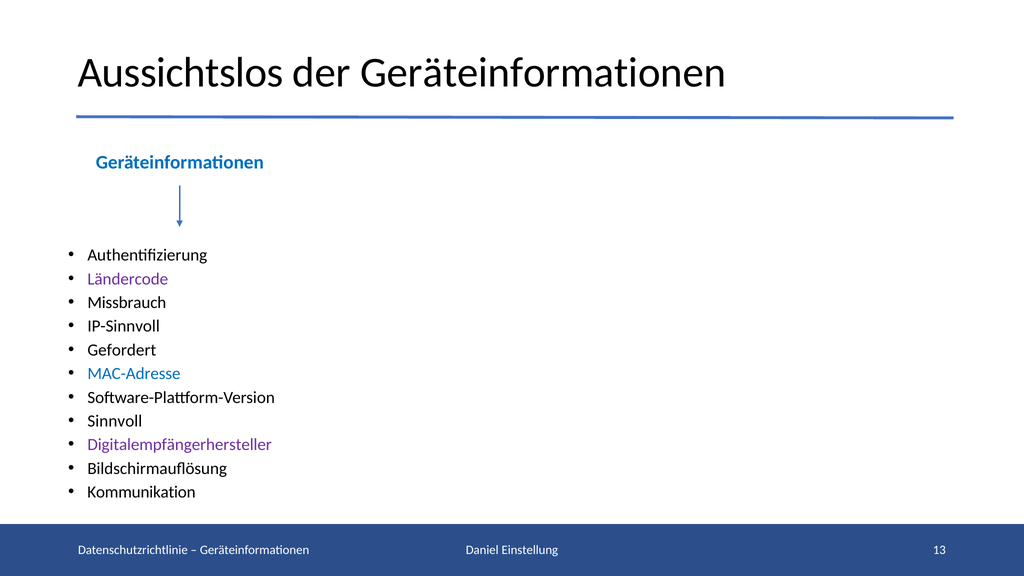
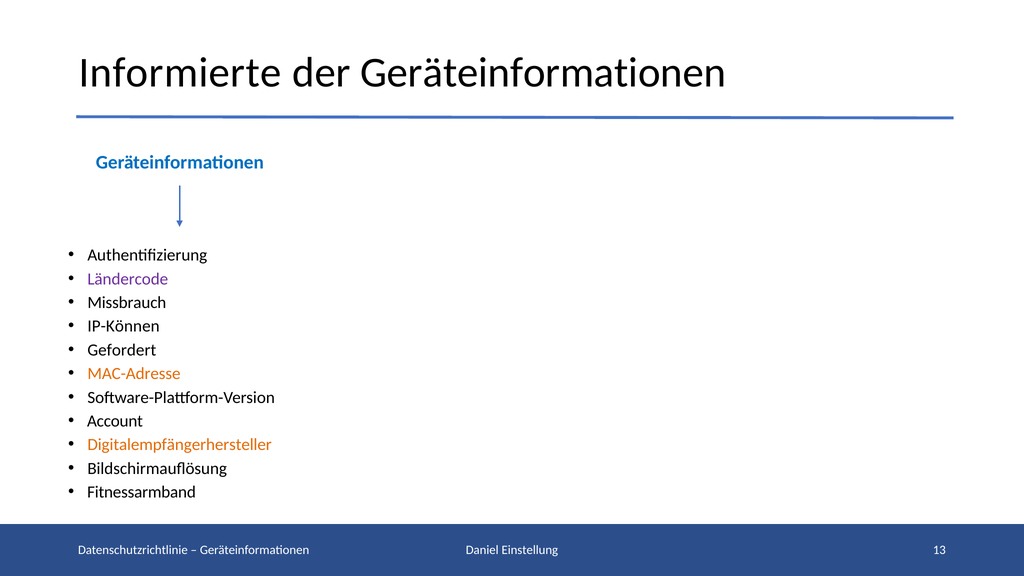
Aussichtslos: Aussichtslos -> Informierte
IP-Sinnvoll: IP-Sinnvoll -> IP-Können
MAC-Adresse colour: blue -> orange
Sinnvoll: Sinnvoll -> Account
Digitalempfängerhersteller colour: purple -> orange
Kommunikation: Kommunikation -> Fitnessarmband
